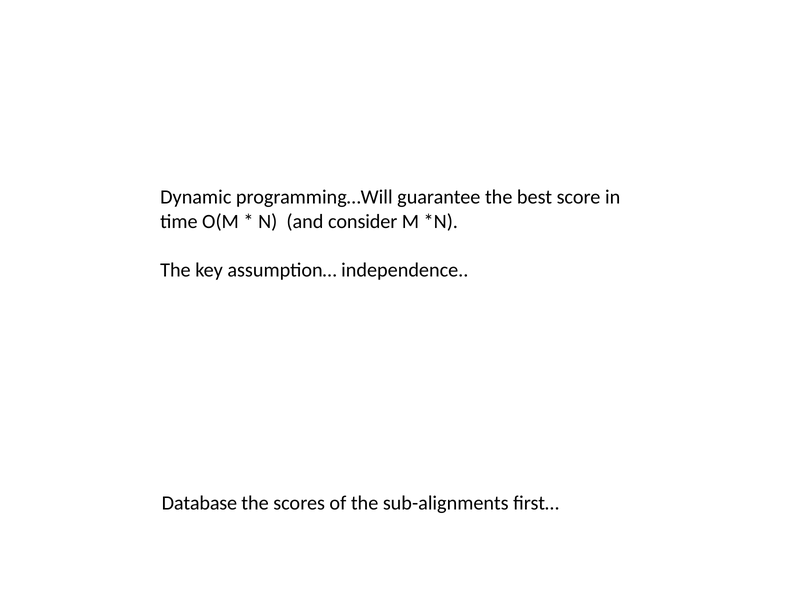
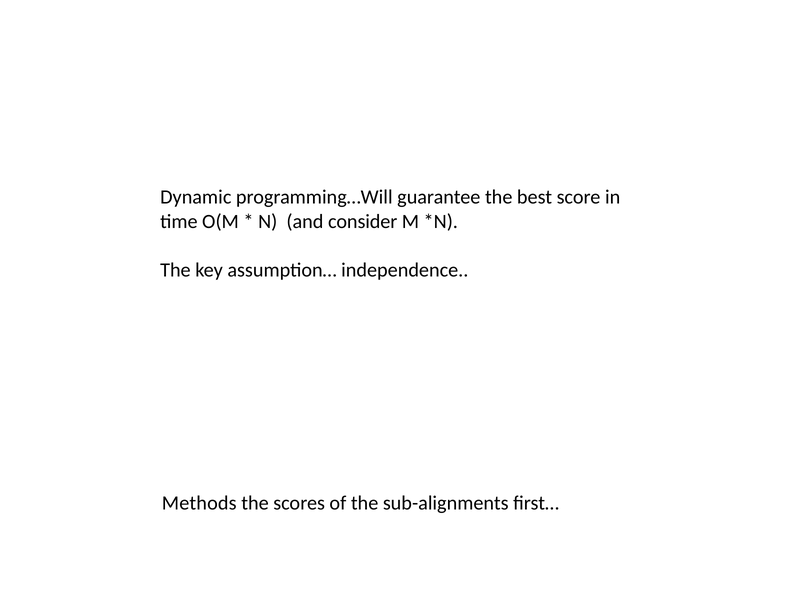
Database: Database -> Methods
